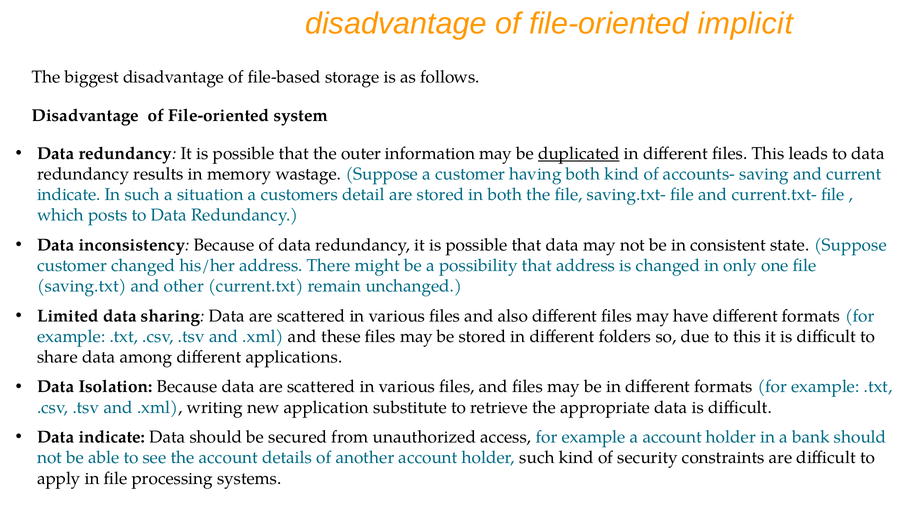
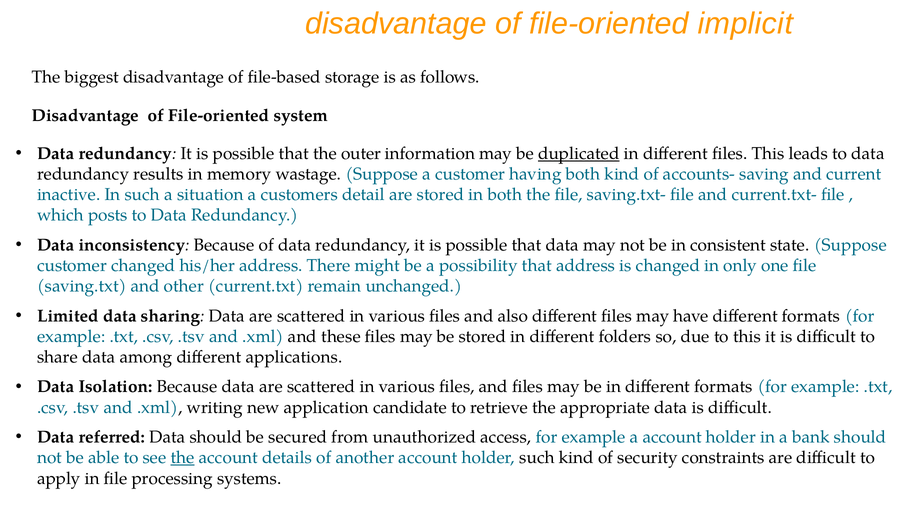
indicate at (69, 194): indicate -> inactive
substitute: substitute -> candidate
Data indicate: indicate -> referred
the at (183, 457) underline: none -> present
